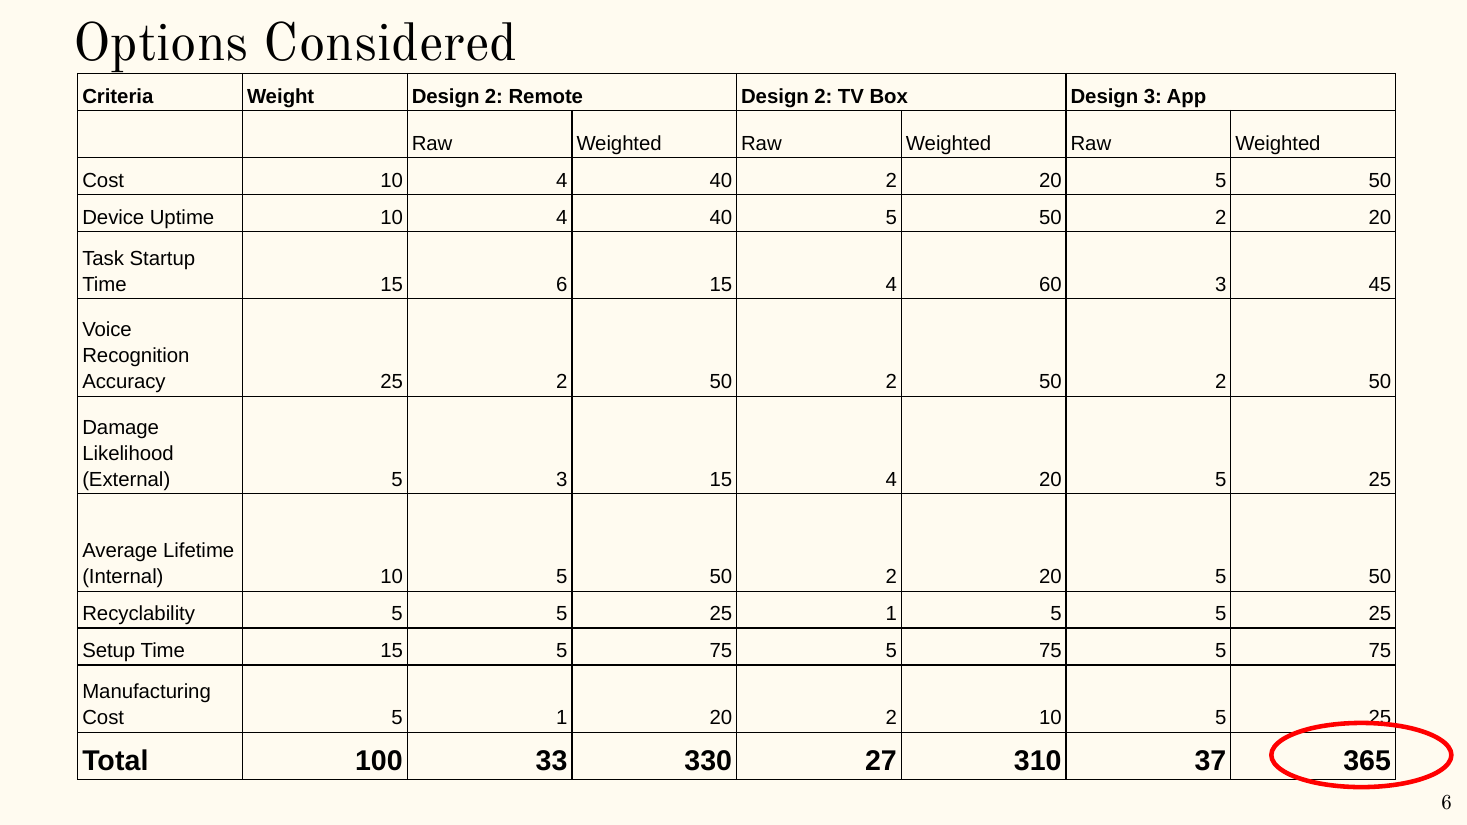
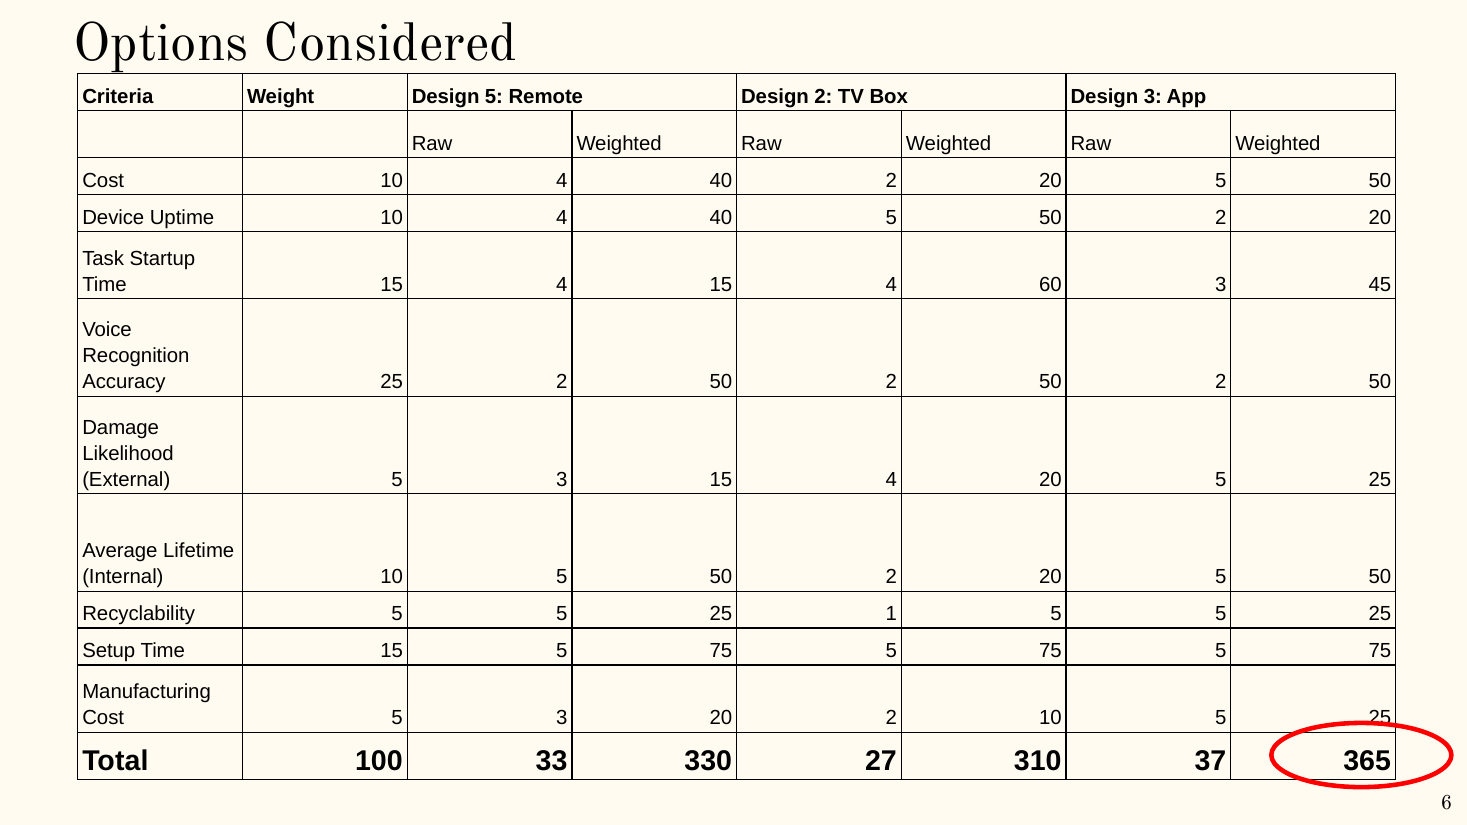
Weight Design 2: 2 -> 5
Time 15 6: 6 -> 4
Cost 5 1: 1 -> 3
